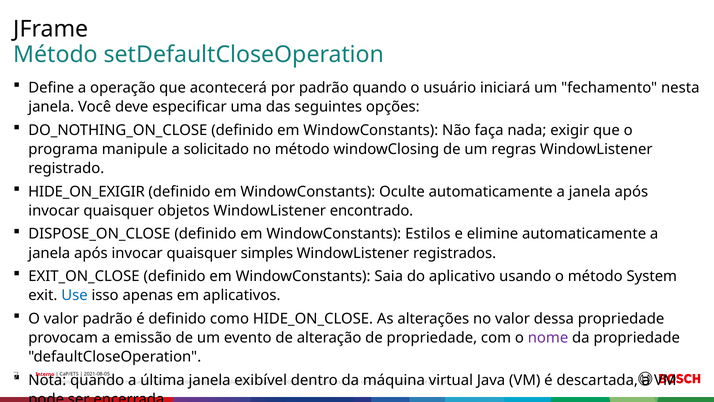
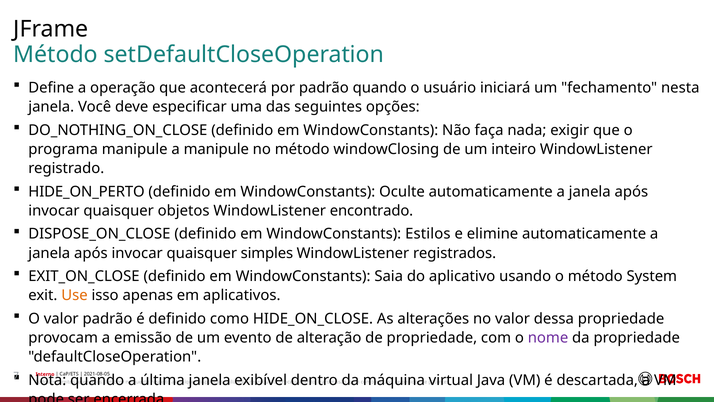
a solicitado: solicitado -> manipule
regras: regras -> inteiro
HIDE_ON_EXIGIR: HIDE_ON_EXIGIR -> HIDE_ON_PERTO
Use colour: blue -> orange
